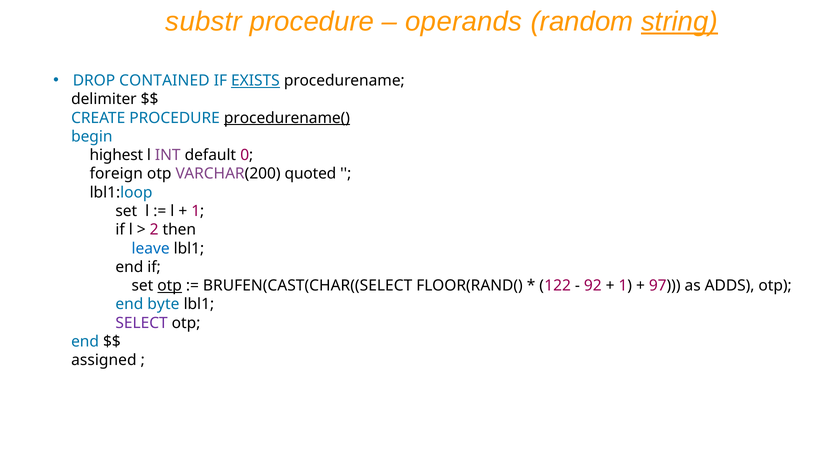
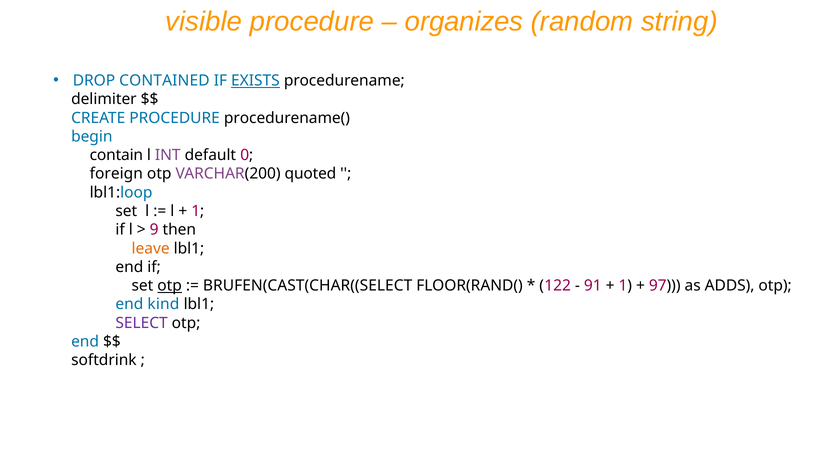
substr: substr -> visible
operands: operands -> organizes
string underline: present -> none
procedurename( underline: present -> none
highest: highest -> contain
2: 2 -> 9
leave colour: blue -> orange
92: 92 -> 91
byte: byte -> kind
assigned: assigned -> softdrink
